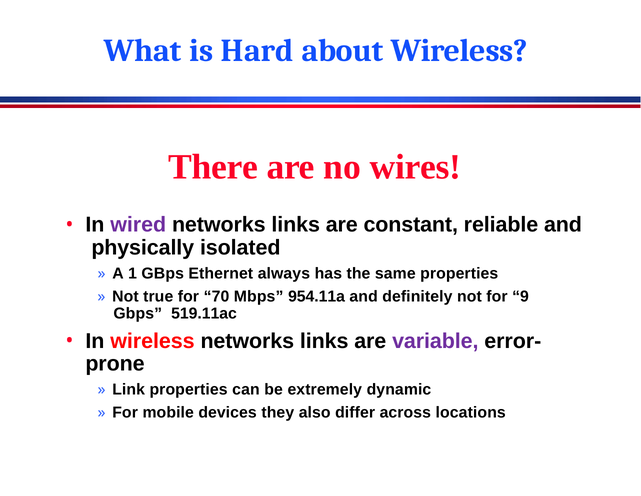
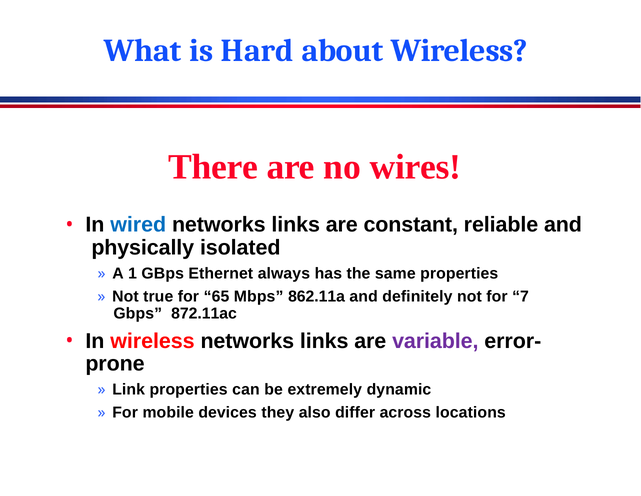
wired colour: purple -> blue
70: 70 -> 65
954.11a: 954.11a -> 862.11a
9: 9 -> 7
519.11ac: 519.11ac -> 872.11ac
